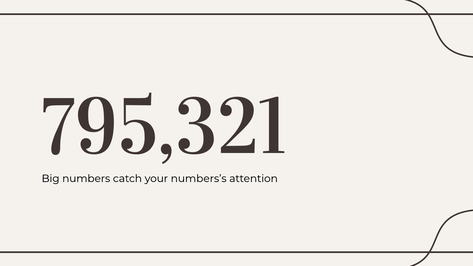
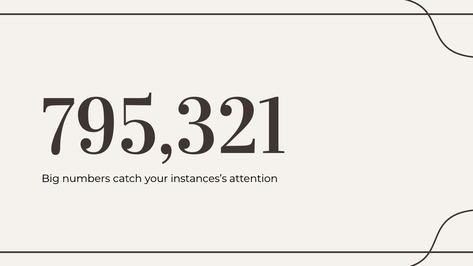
numbers’s: numbers’s -> instances’s
